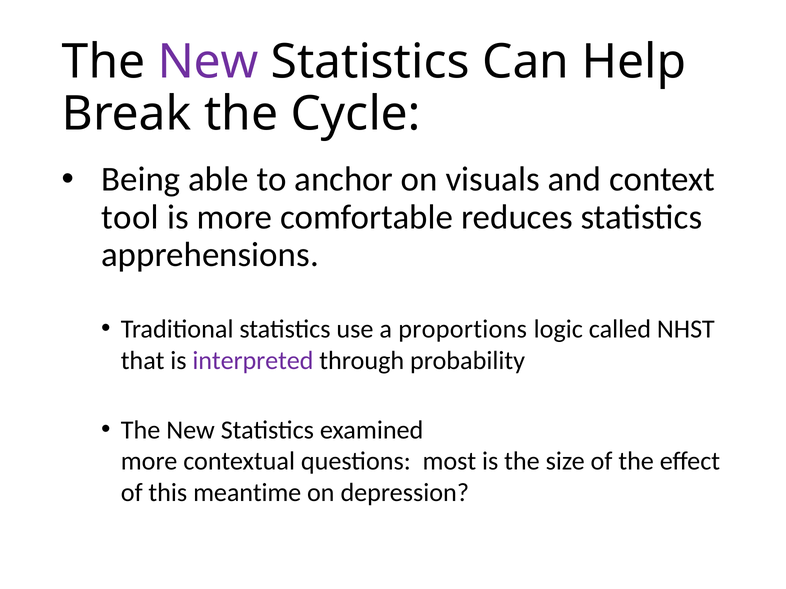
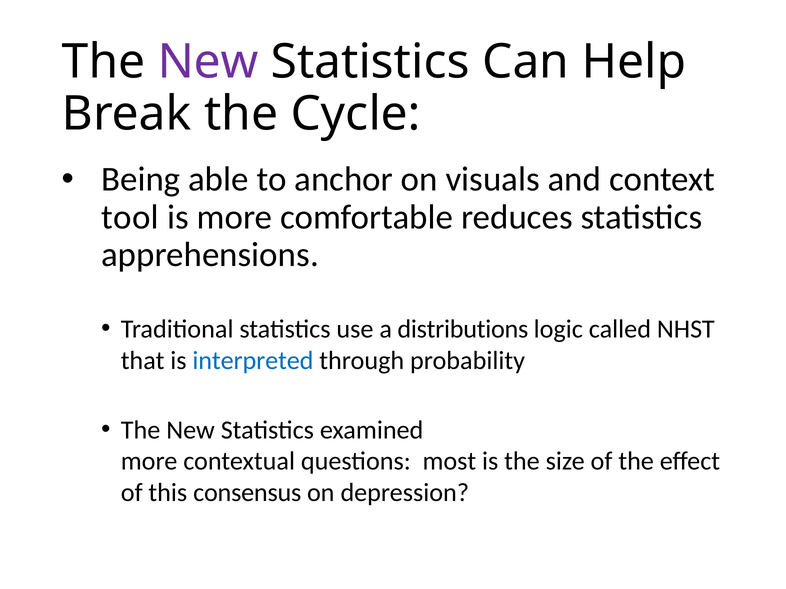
proportions: proportions -> distributions
interpreted colour: purple -> blue
meantime: meantime -> consensus
